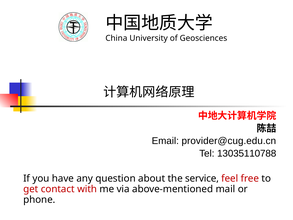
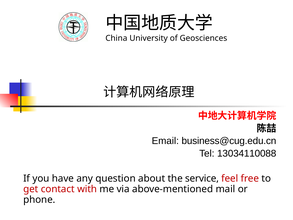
provider@cug.edu.cn: provider@cug.edu.cn -> business@cug.edu.cn
13035110788: 13035110788 -> 13034110088
